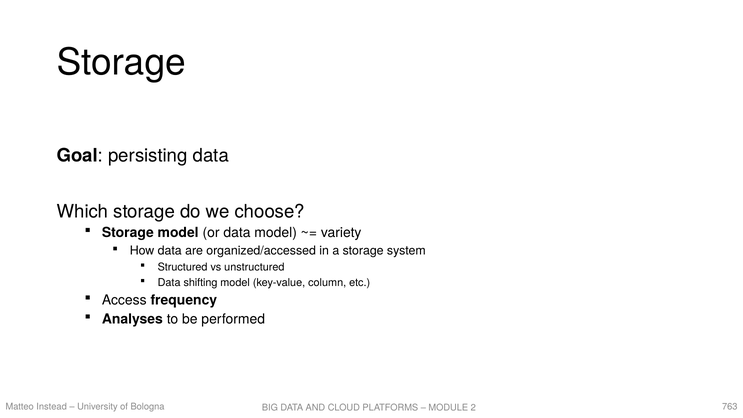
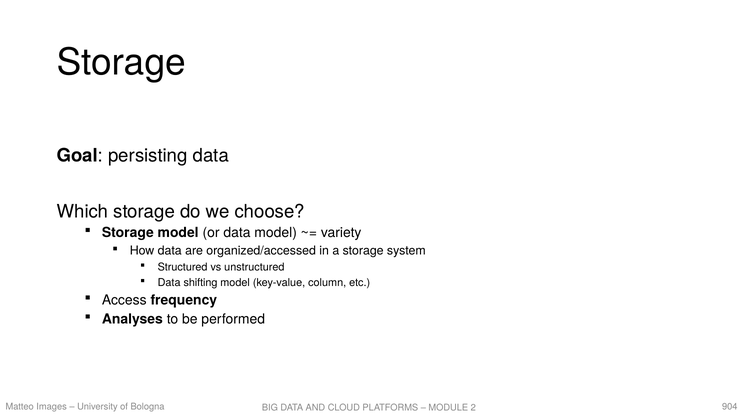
Instead: Instead -> Images
763: 763 -> 904
